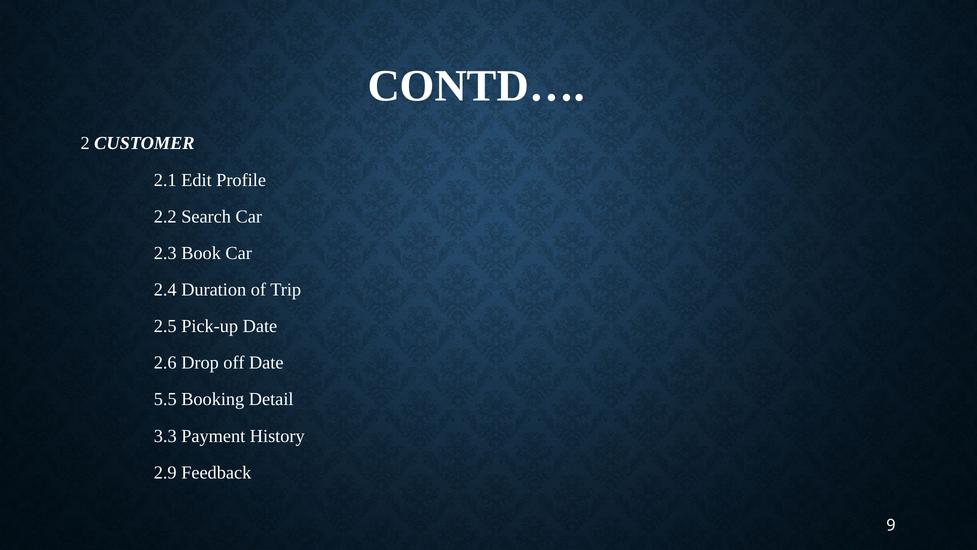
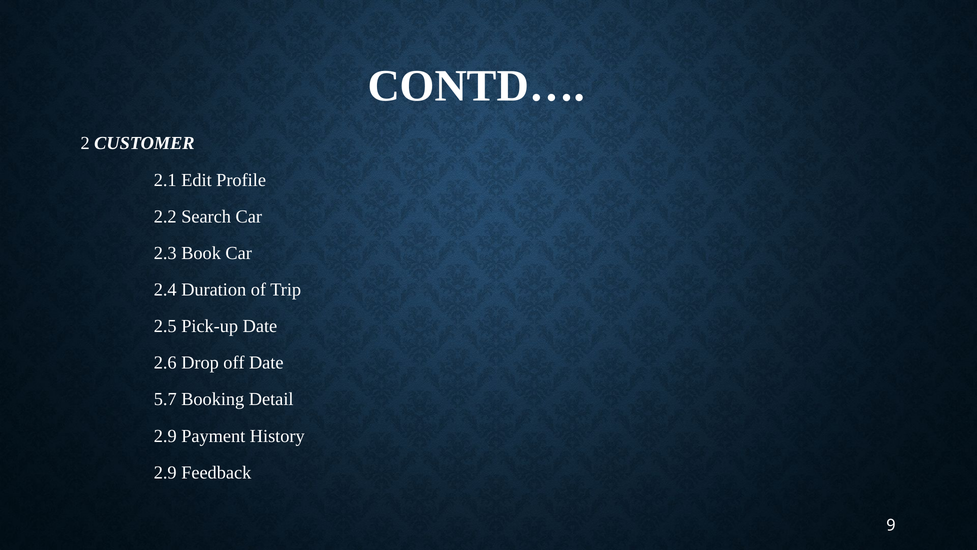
5.5: 5.5 -> 5.7
3.3 at (165, 436): 3.3 -> 2.9
